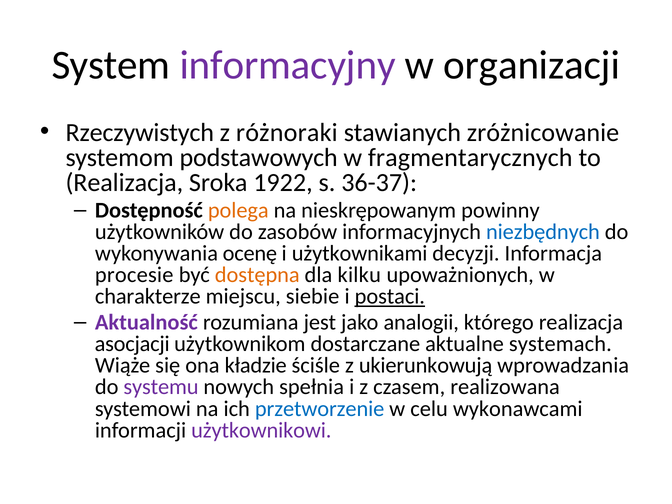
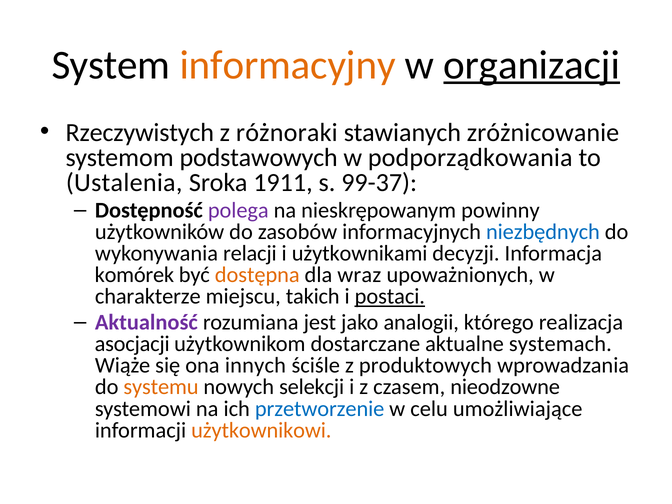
informacyjny colour: purple -> orange
organizacji underline: none -> present
fragmentarycznych: fragmentarycznych -> podporządkowania
Realizacja at (124, 183): Realizacja -> Ustalenia
1922: 1922 -> 1911
36-37: 36-37 -> 99-37
polega colour: orange -> purple
ocenę: ocenę -> relacji
procesie: procesie -> komórek
kilku: kilku -> wraz
siebie: siebie -> takich
kładzie: kładzie -> innych
ukierunkowują: ukierunkowują -> produktowych
systemu colour: purple -> orange
spełnia: spełnia -> selekcji
realizowana: realizowana -> nieodzowne
wykonawcami: wykonawcami -> umożliwiające
użytkownikowi colour: purple -> orange
